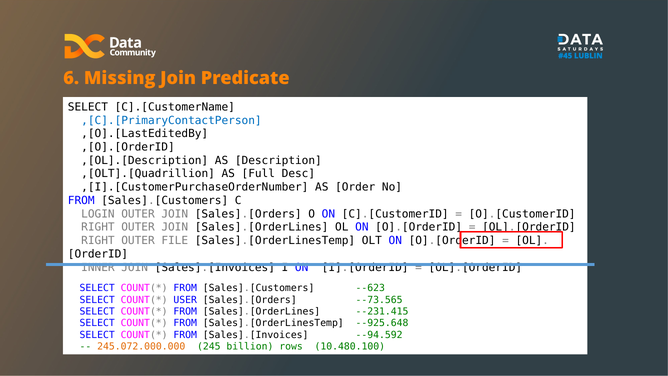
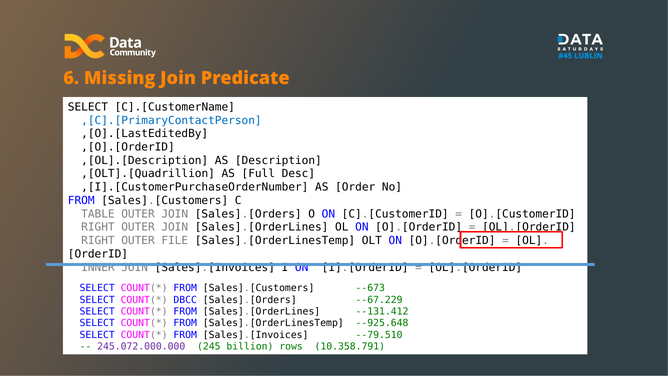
LOGIN: LOGIN -> TABLE
--623: --623 -> --673
USER: USER -> DBCC
--73.565: --73.565 -> --67.229
--231.415: --231.415 -> --131.412
--94.592: --94.592 -> --79.510
245.072.000.000 colour: orange -> purple
10.480.100: 10.480.100 -> 10.358.791
